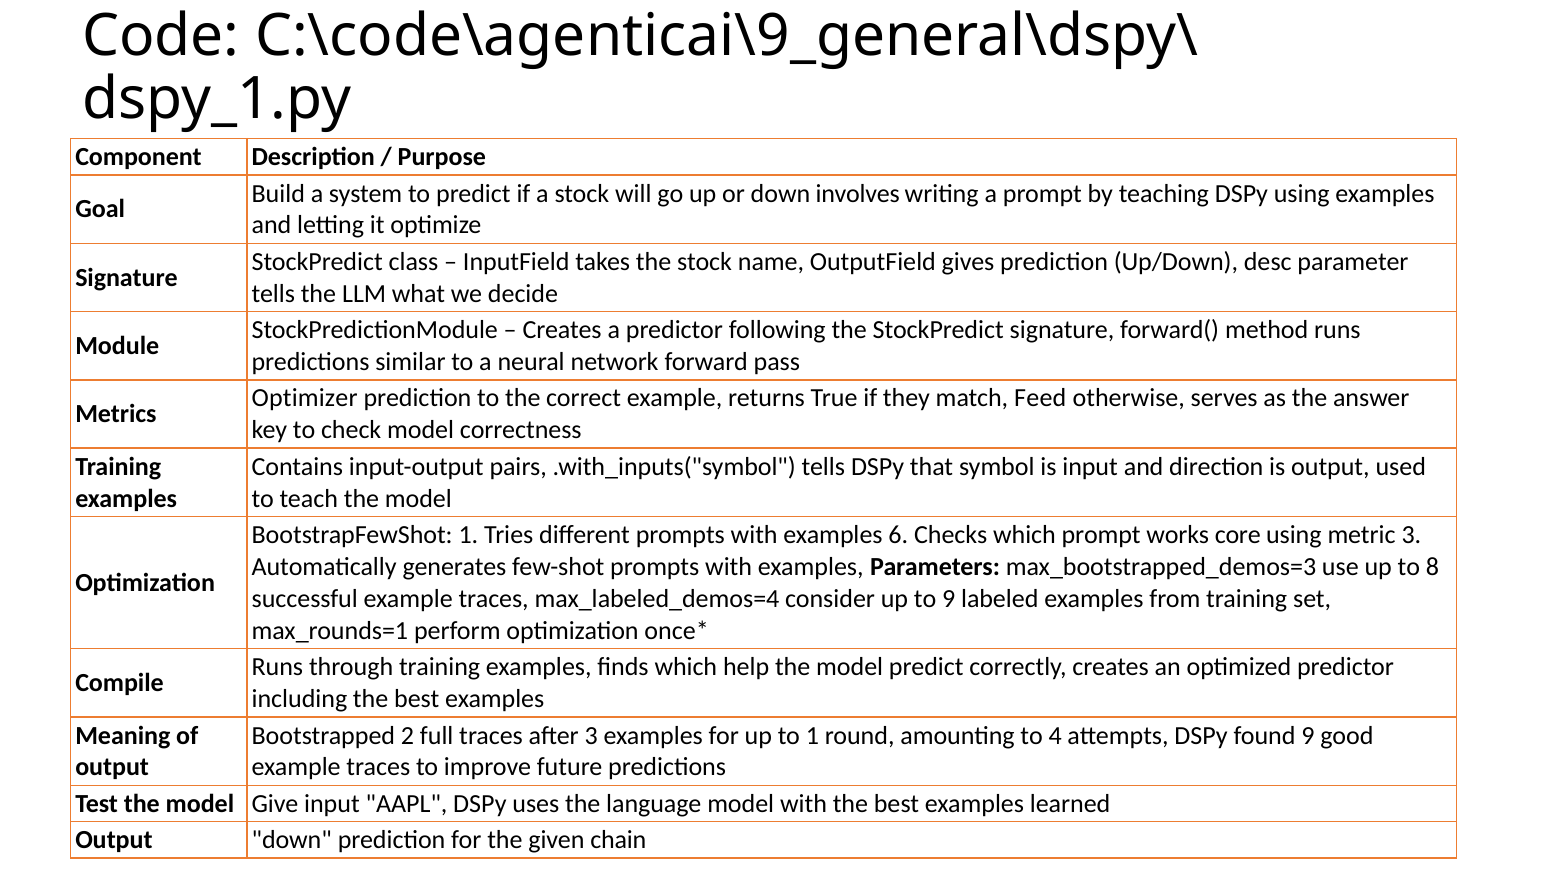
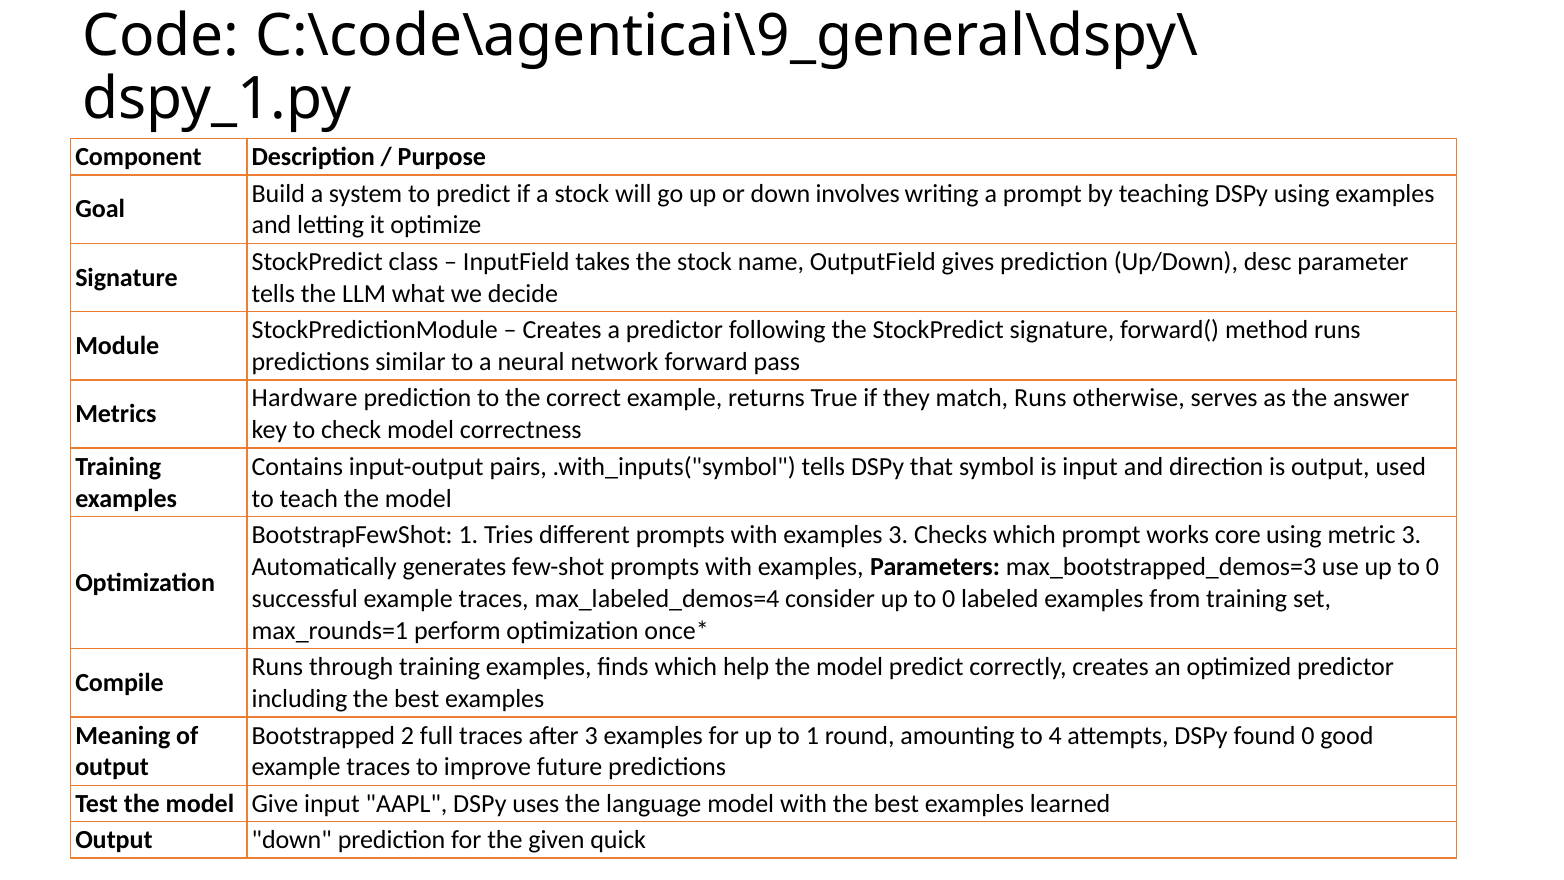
Optimizer: Optimizer -> Hardware
match Feed: Feed -> Runs
examples 6: 6 -> 3
use up to 8: 8 -> 0
consider up to 9: 9 -> 0
found 9: 9 -> 0
chain: chain -> quick
